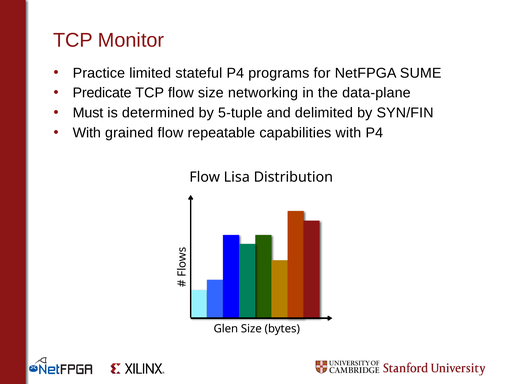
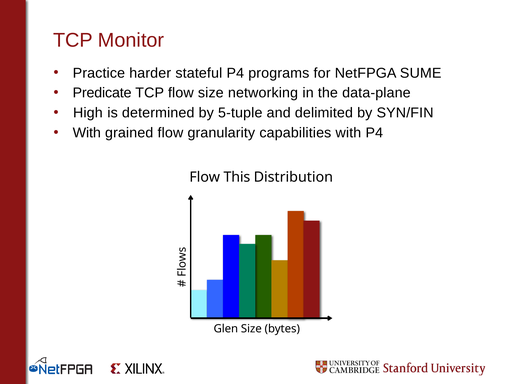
limited: limited -> harder
Must: Must -> High
repeatable: repeatable -> granularity
Lisa: Lisa -> This
